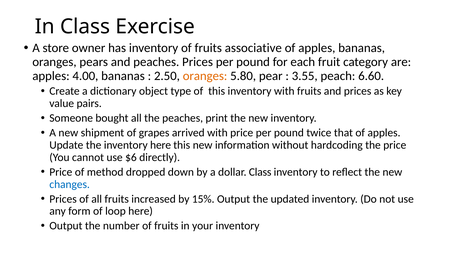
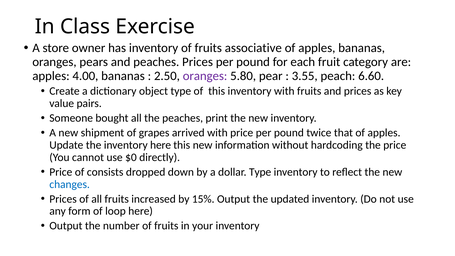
oranges at (205, 76) colour: orange -> purple
$6: $6 -> $0
method: method -> consists
dollar Class: Class -> Type
